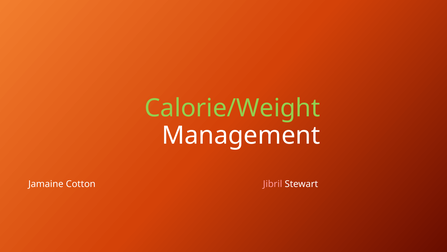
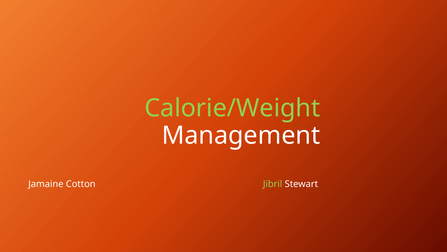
Jibril colour: pink -> light green
